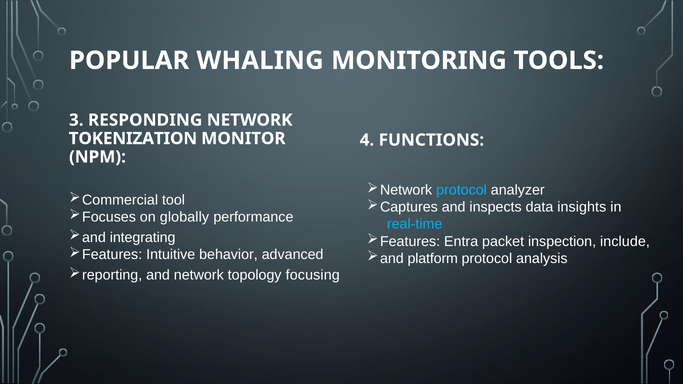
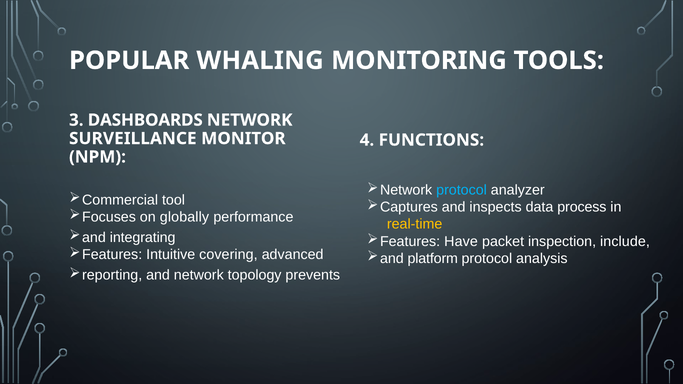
RESPONDING: RESPONDING -> DASHBOARDS
TOKENIZATION: TOKENIZATION -> SURVEILLANCE
insights: insights -> process
real-time colour: light blue -> yellow
Entra: Entra -> Have
behavior: behavior -> covering
focusing: focusing -> prevents
